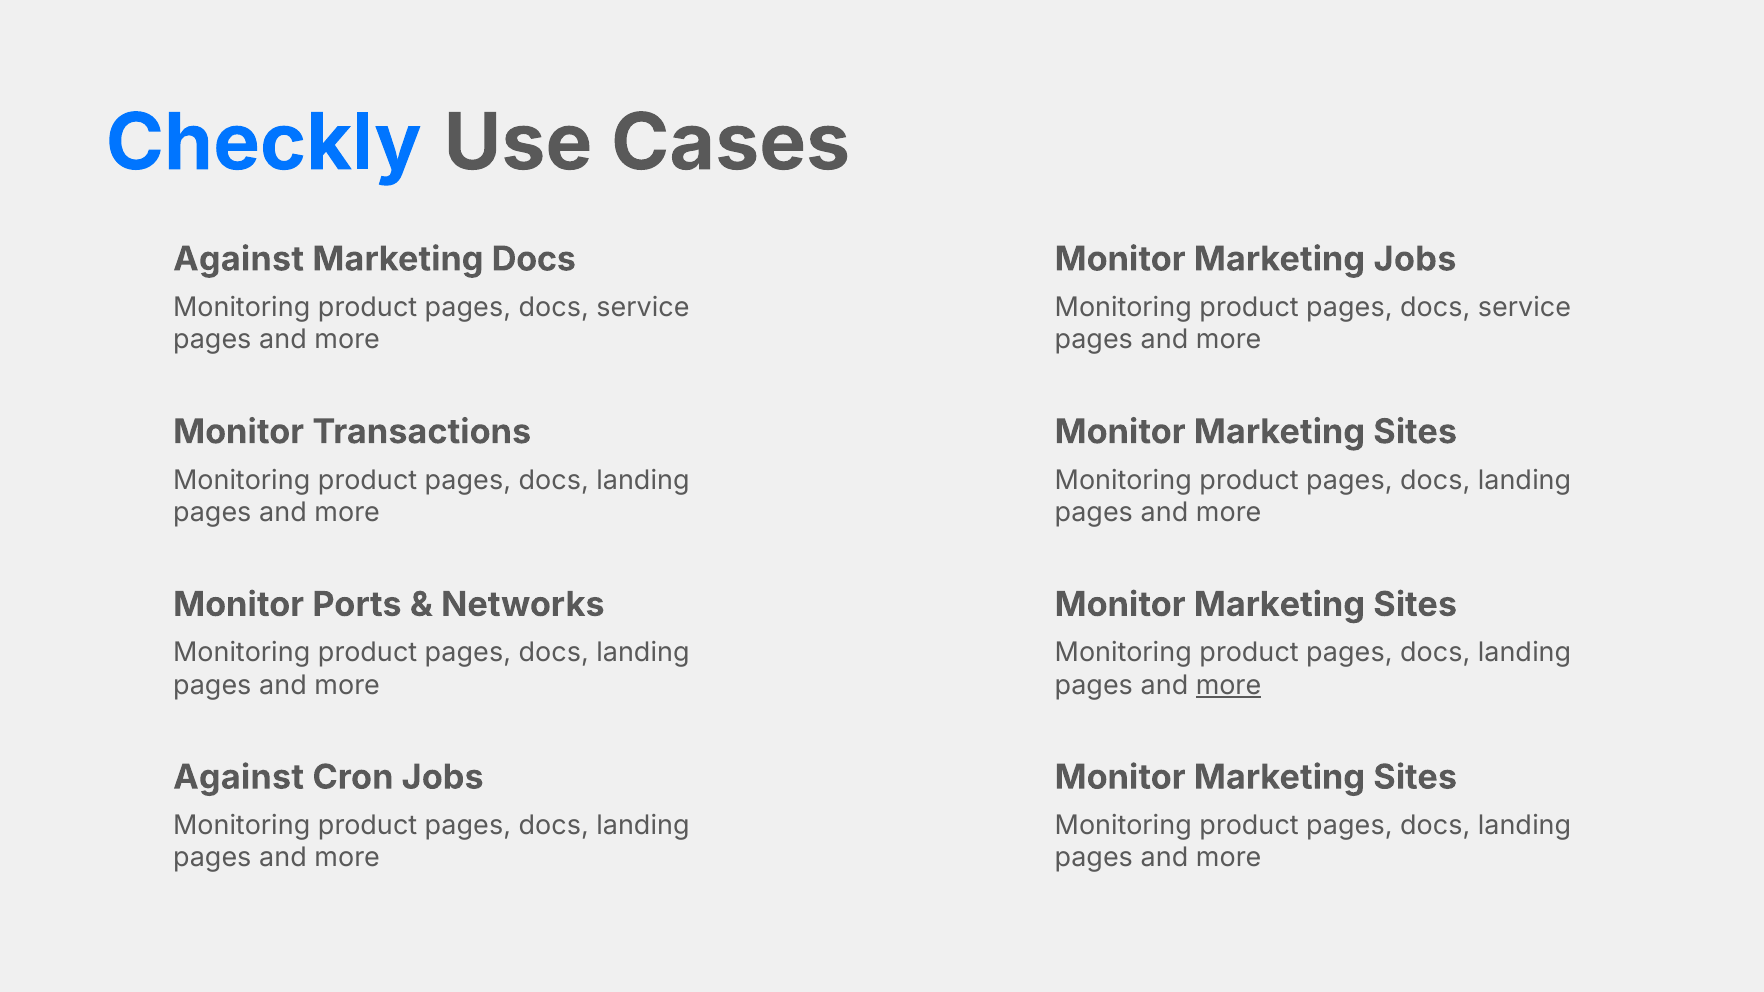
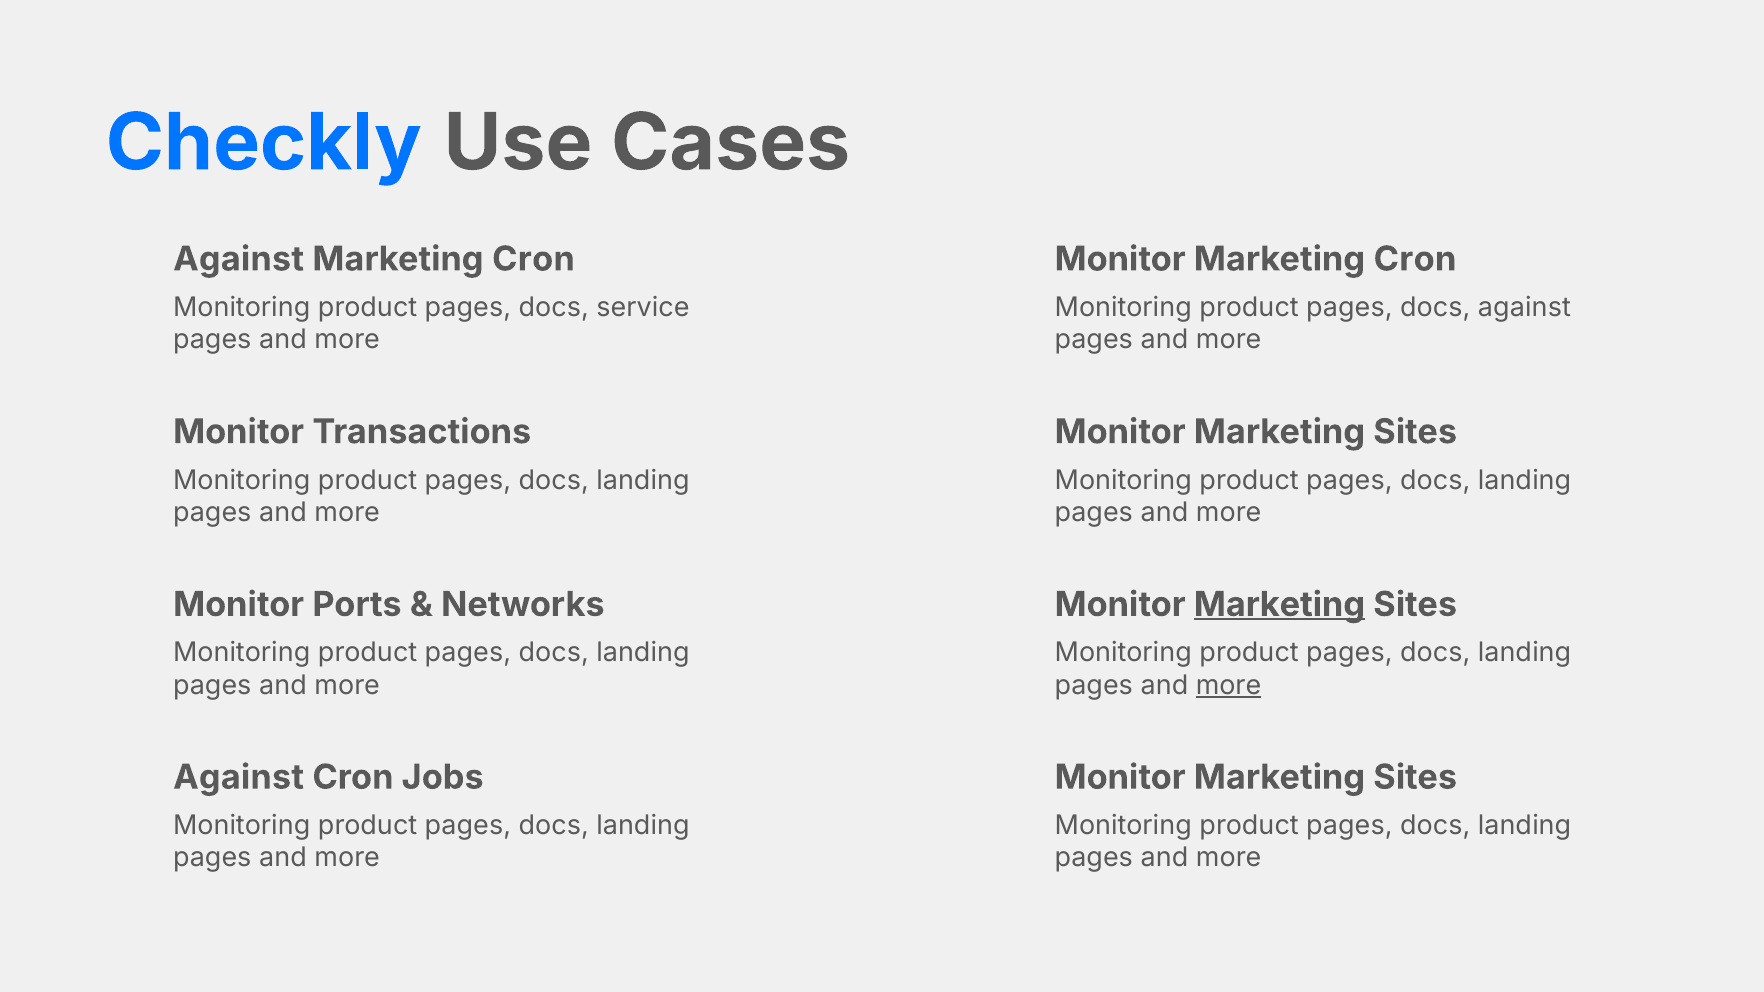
Docs at (534, 259): Docs -> Cron
Monitor Marketing Jobs: Jobs -> Cron
service at (1524, 308): service -> against
Marketing at (1279, 605) underline: none -> present
